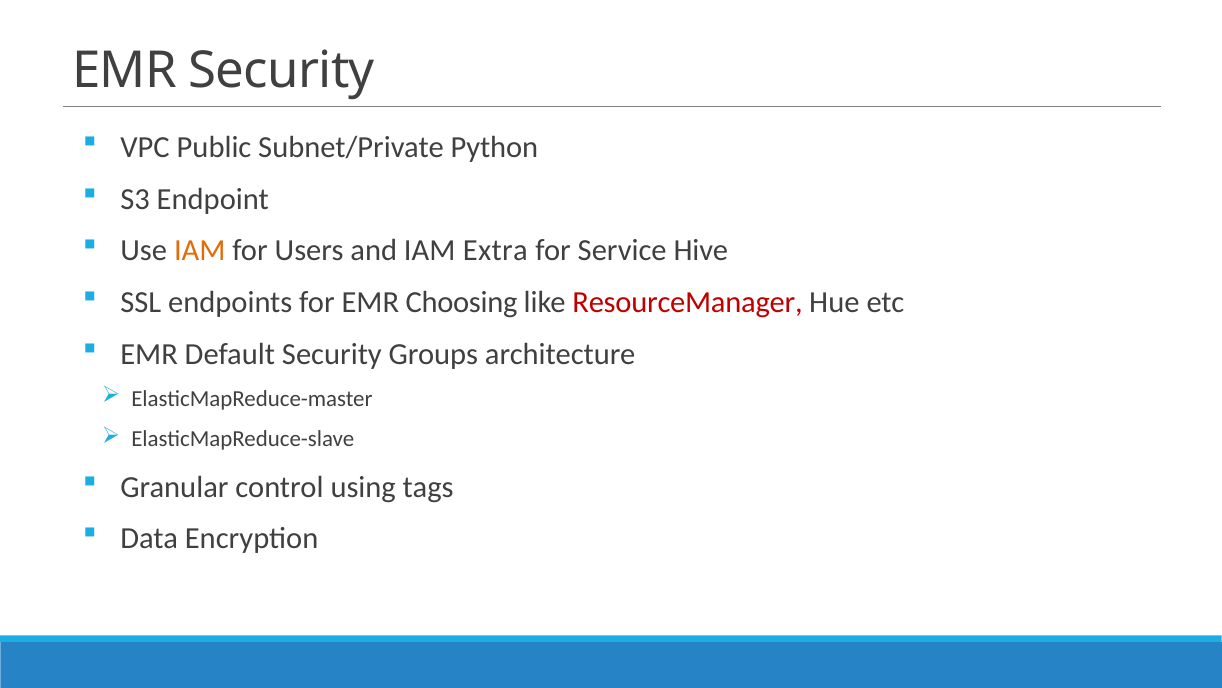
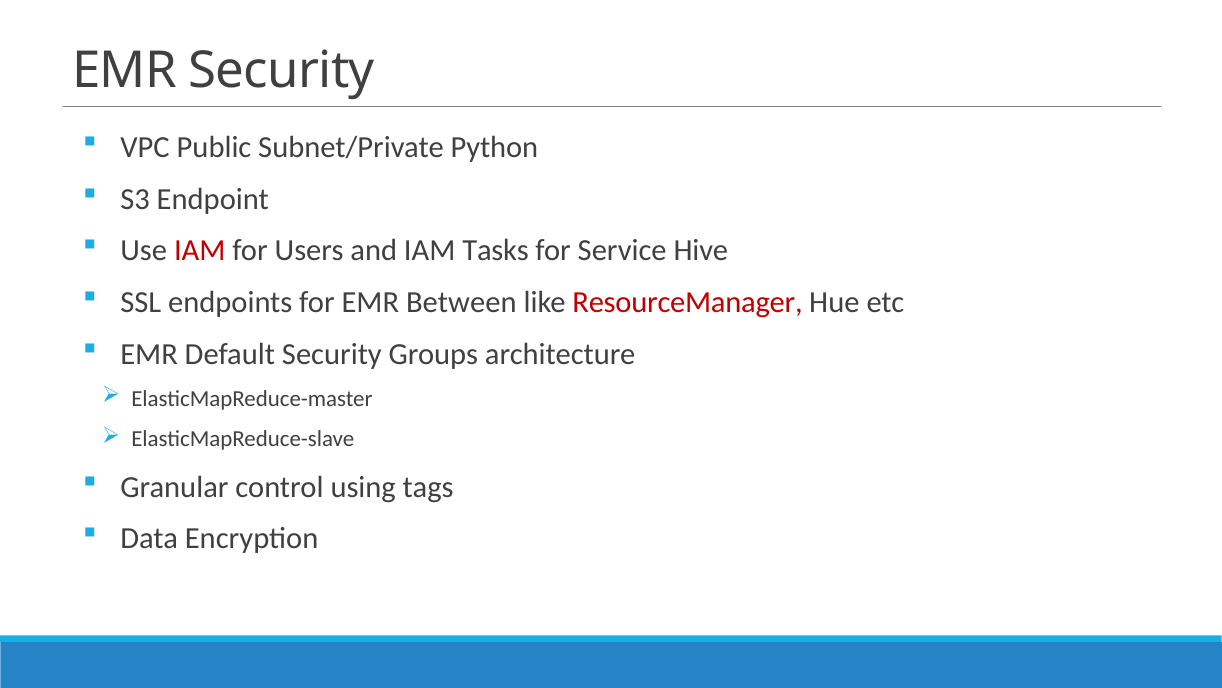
IAM at (200, 250) colour: orange -> red
Extra: Extra -> Tasks
Choosing: Choosing -> Between
